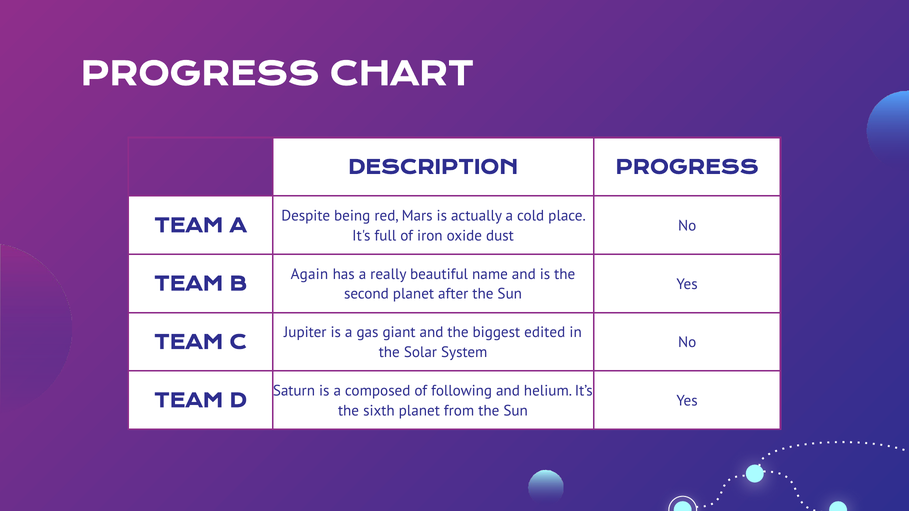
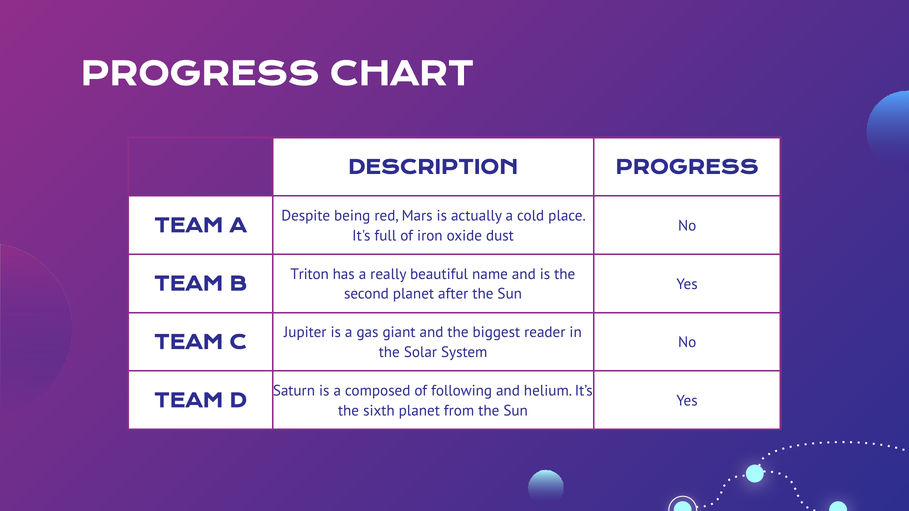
Again: Again -> Triton
edited: edited -> reader
